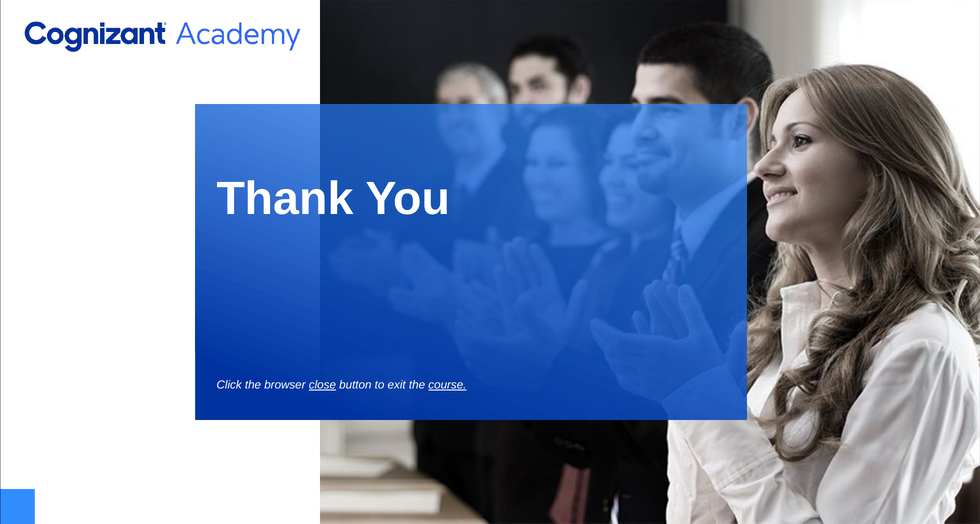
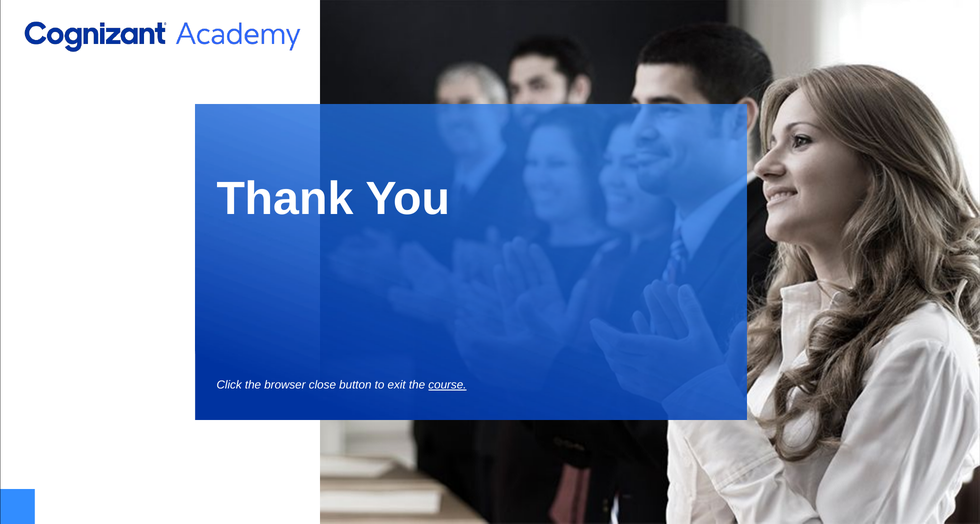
close underline: present -> none
